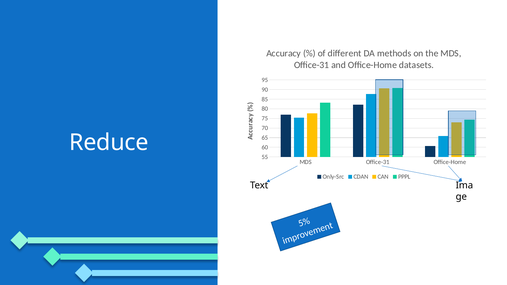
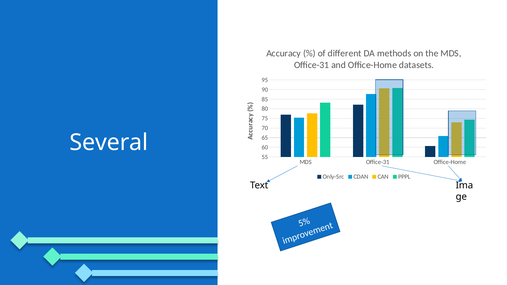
Reduce: Reduce -> Several
